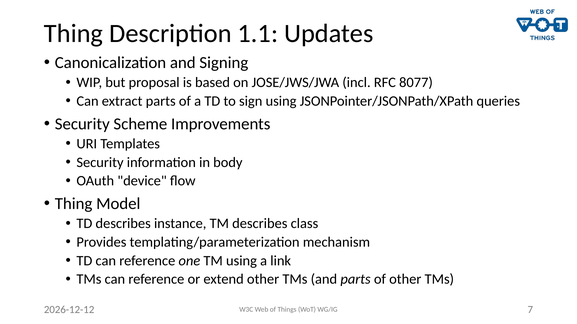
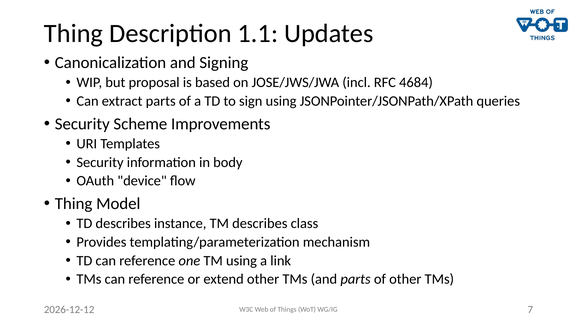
8077: 8077 -> 4684
